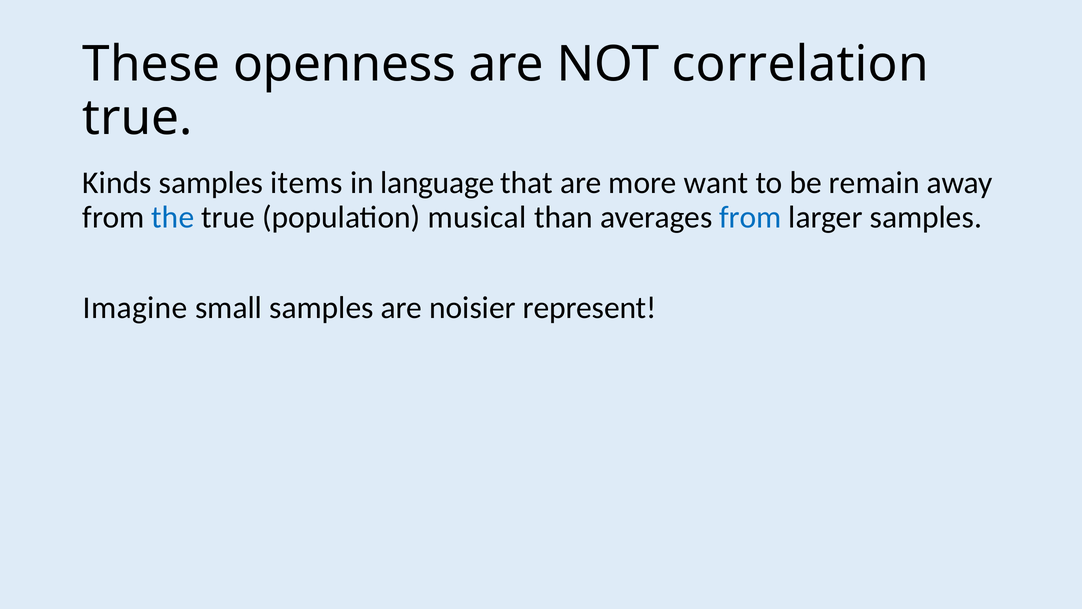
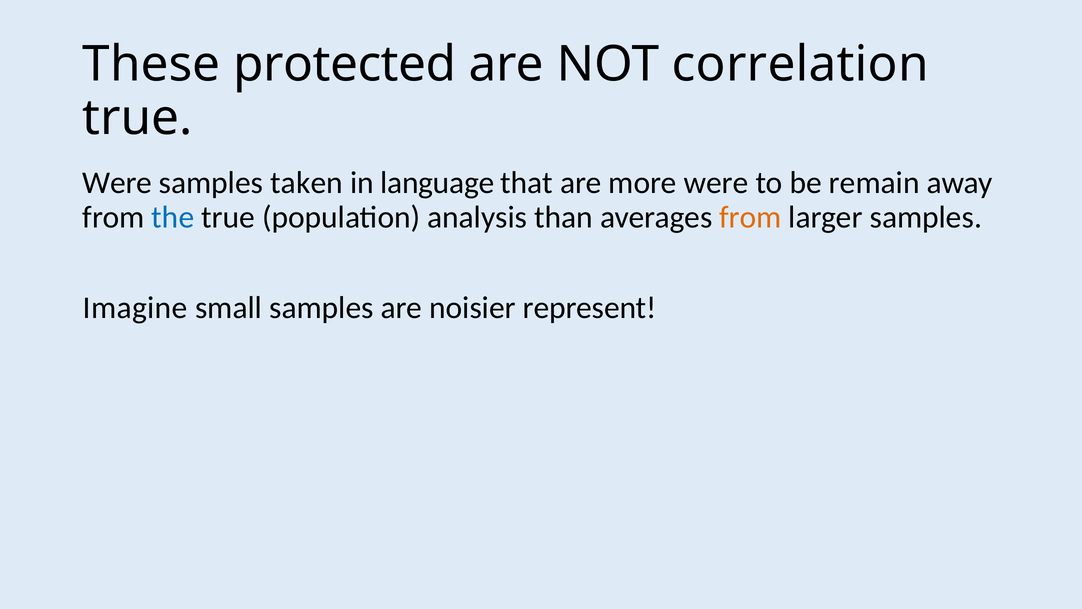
openness: openness -> protected
Kinds at (117, 183): Kinds -> Were
items: items -> taken
more want: want -> were
musical: musical -> analysis
from at (750, 217) colour: blue -> orange
